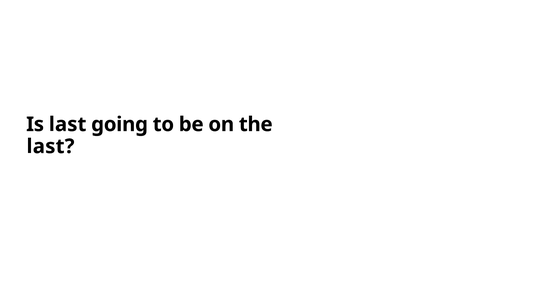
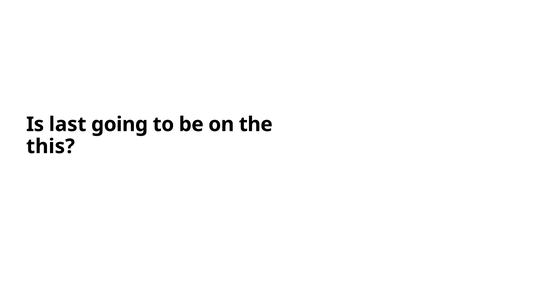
last at (50, 147): last -> this
